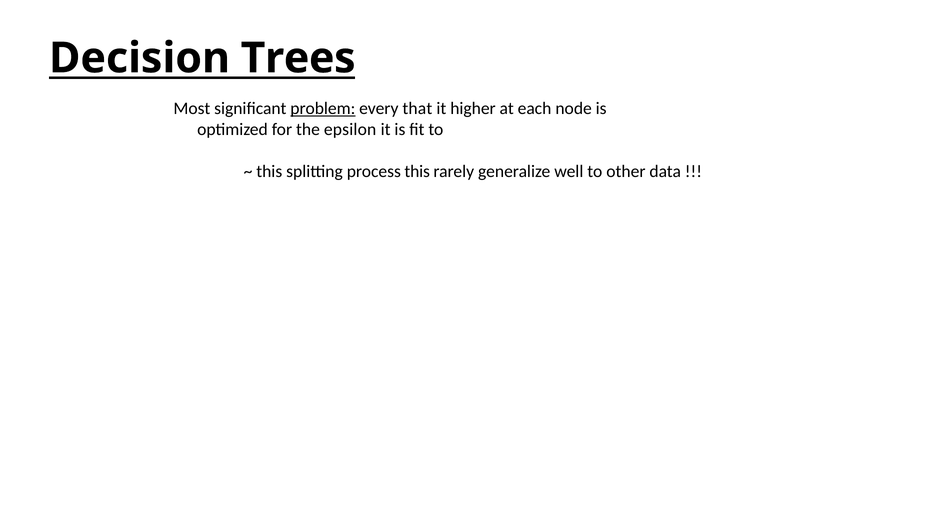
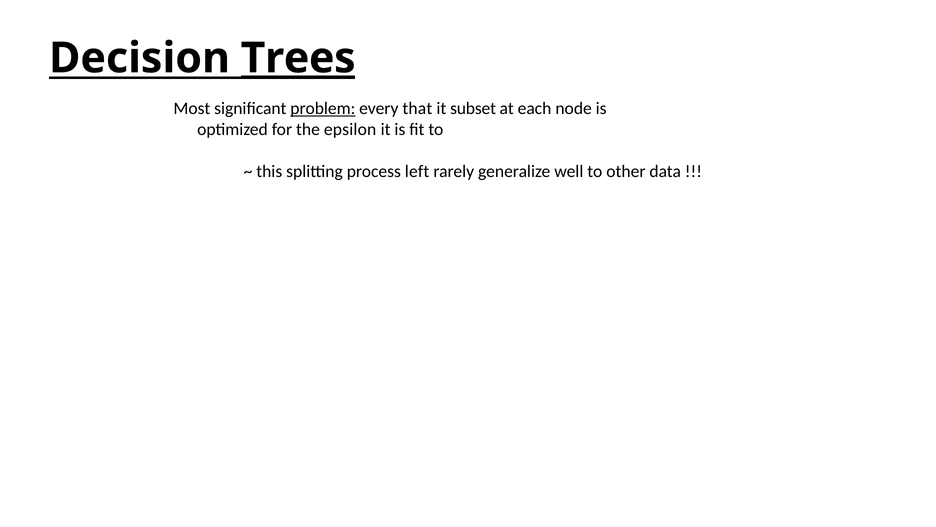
Trees underline: none -> present
higher: higher -> subset
process this: this -> left
